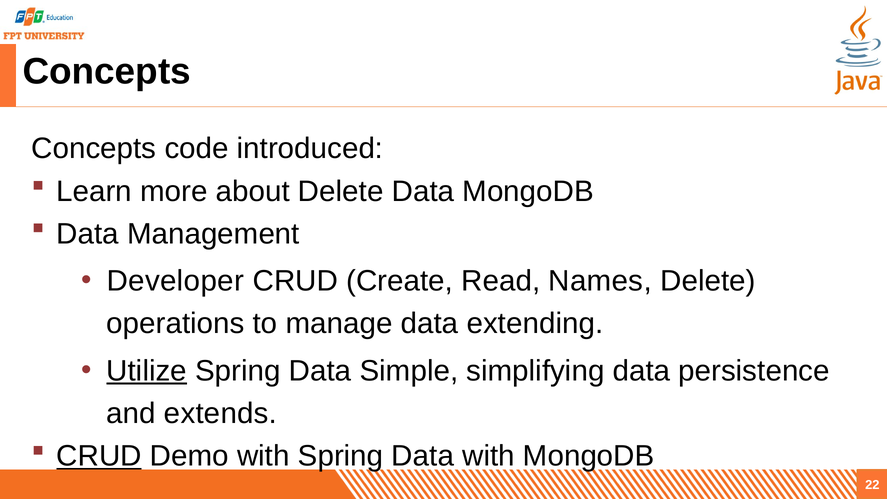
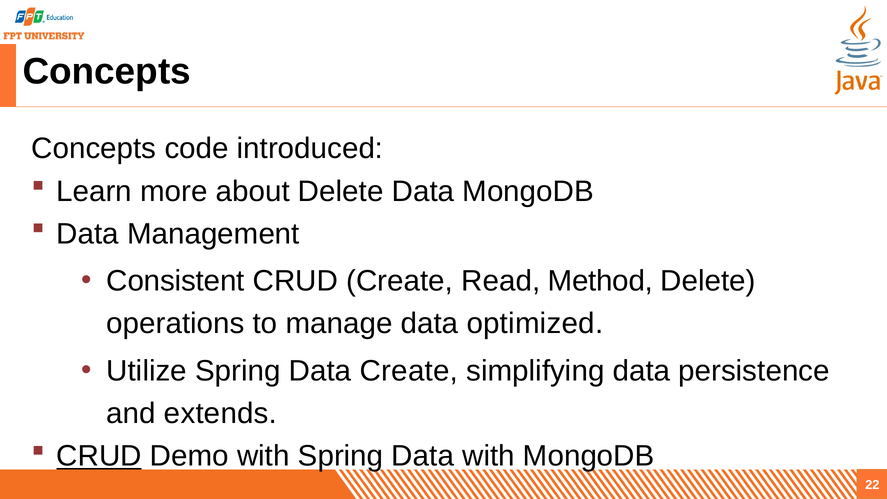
Developer: Developer -> Consistent
Names: Names -> Method
extending: extending -> optimized
Utilize underline: present -> none
Data Simple: Simple -> Create
